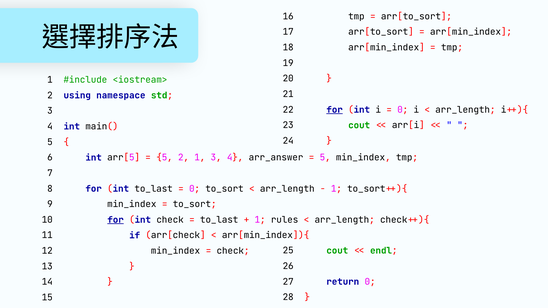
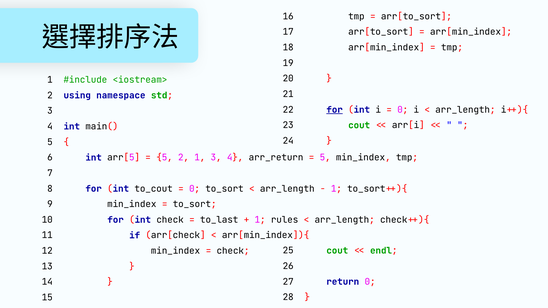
arr_answer: arr_answer -> arr_return
int to_last: to_last -> to_cout
for at (116, 220) underline: present -> none
